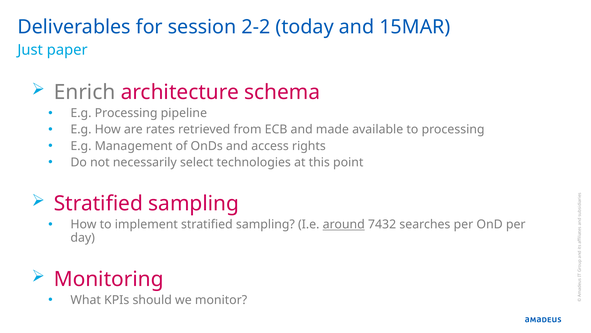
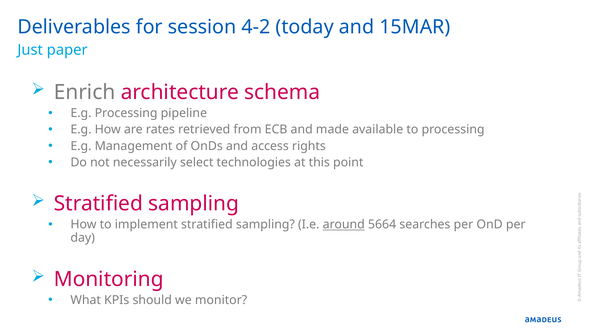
2-2: 2-2 -> 4-2
7432: 7432 -> 5664
